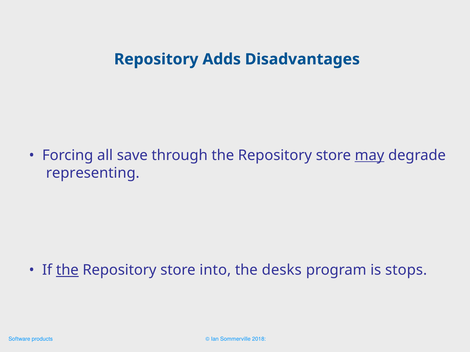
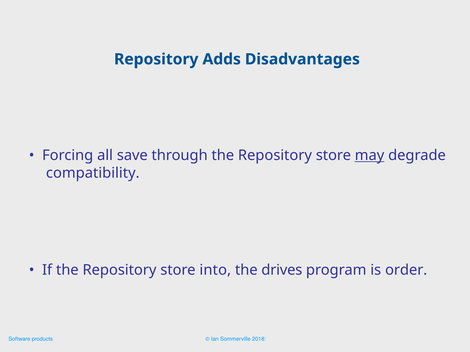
representing: representing -> compatibility
the at (67, 270) underline: present -> none
desks: desks -> drives
stops: stops -> order
